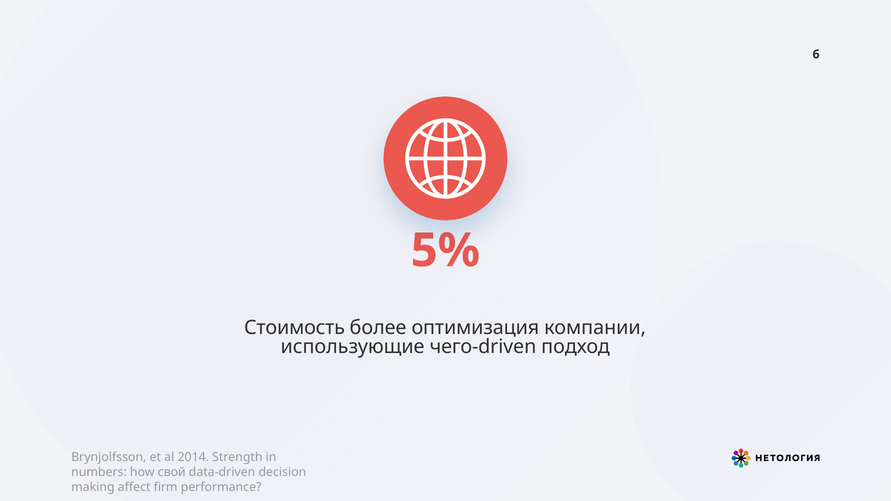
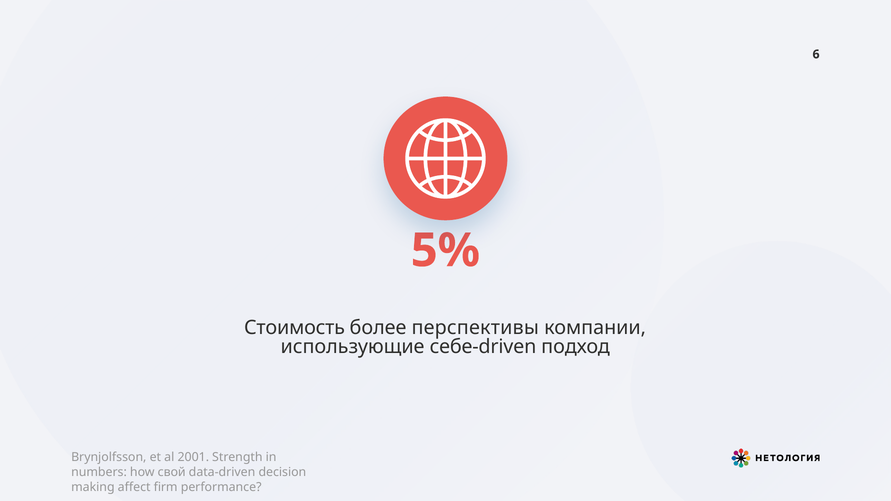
оптимизация: оптимизация -> перспективы
чего-driven: чего-driven -> себе-driven
2014: 2014 -> 2001
